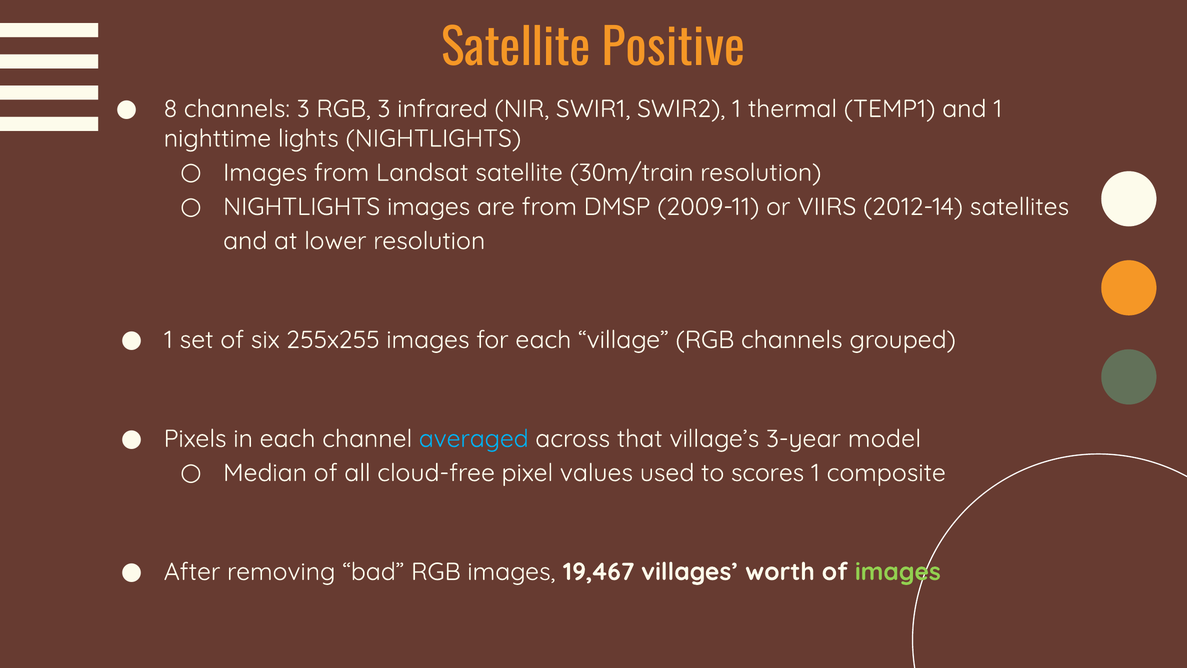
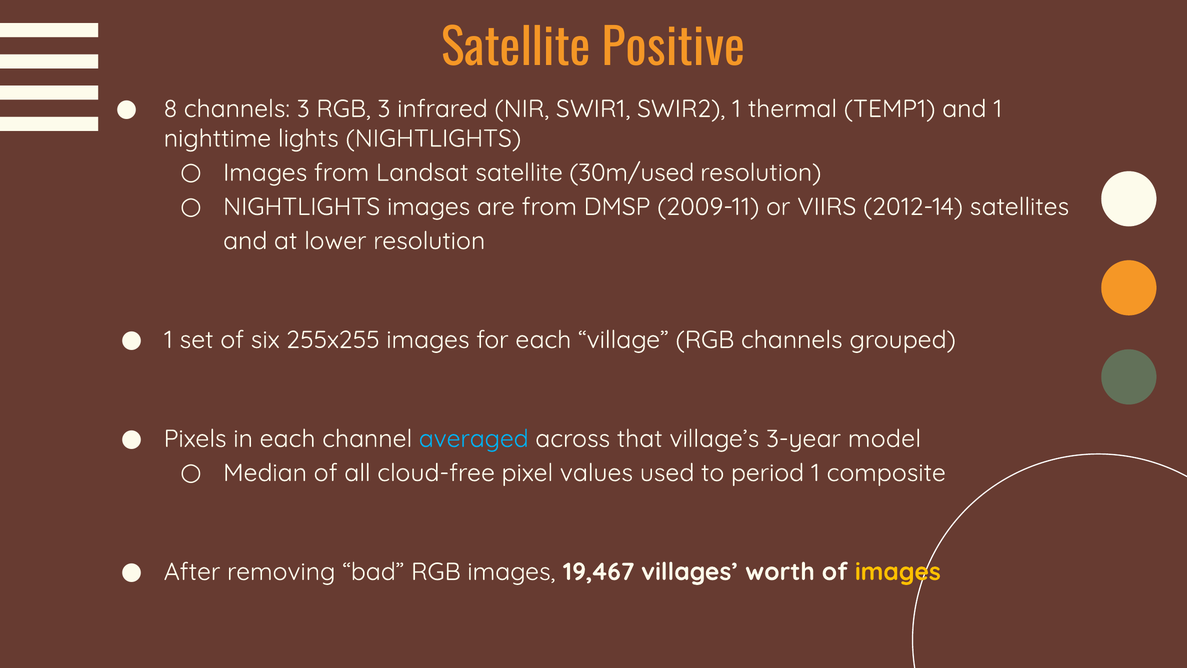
30m/train: 30m/train -> 30m/used
scores: scores -> period
images at (898, 572) colour: light green -> yellow
